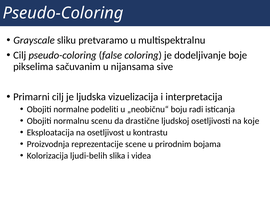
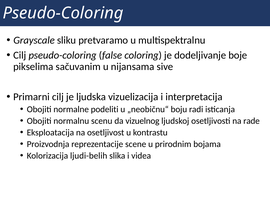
drastične: drastične -> vizuelnog
koje: koje -> rade
